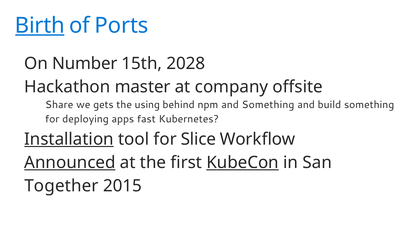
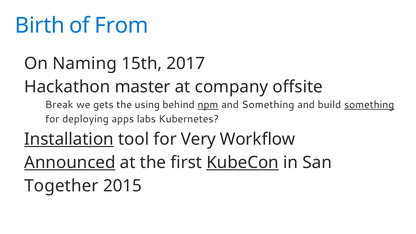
Birth underline: present -> none
Ports: Ports -> From
Number: Number -> Naming
2028: 2028 -> 2017
Share: Share -> Break
npm underline: none -> present
something at (369, 105) underline: none -> present
fast: fast -> labs
Slice: Slice -> Very
